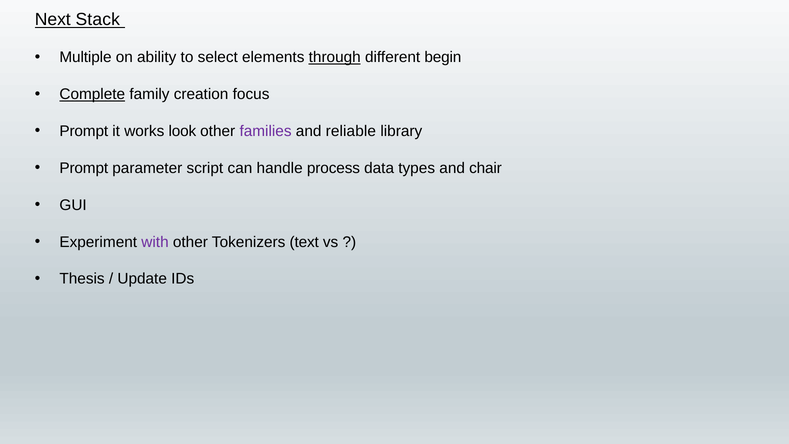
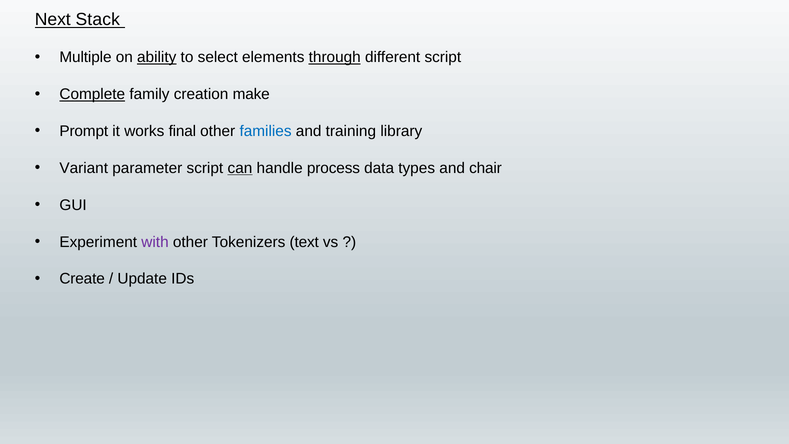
ability underline: none -> present
different begin: begin -> script
focus: focus -> make
look: look -> final
families colour: purple -> blue
reliable: reliable -> training
Prompt at (84, 168): Prompt -> Variant
can underline: none -> present
Thesis: Thesis -> Create
